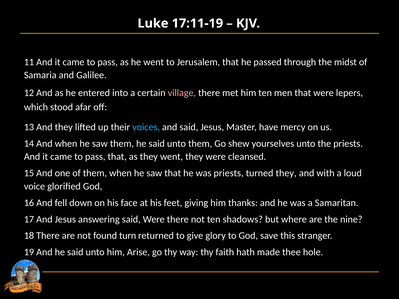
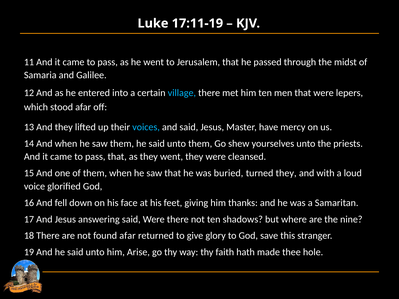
village colour: pink -> light blue
was priests: priests -> buried
found turn: turn -> afar
